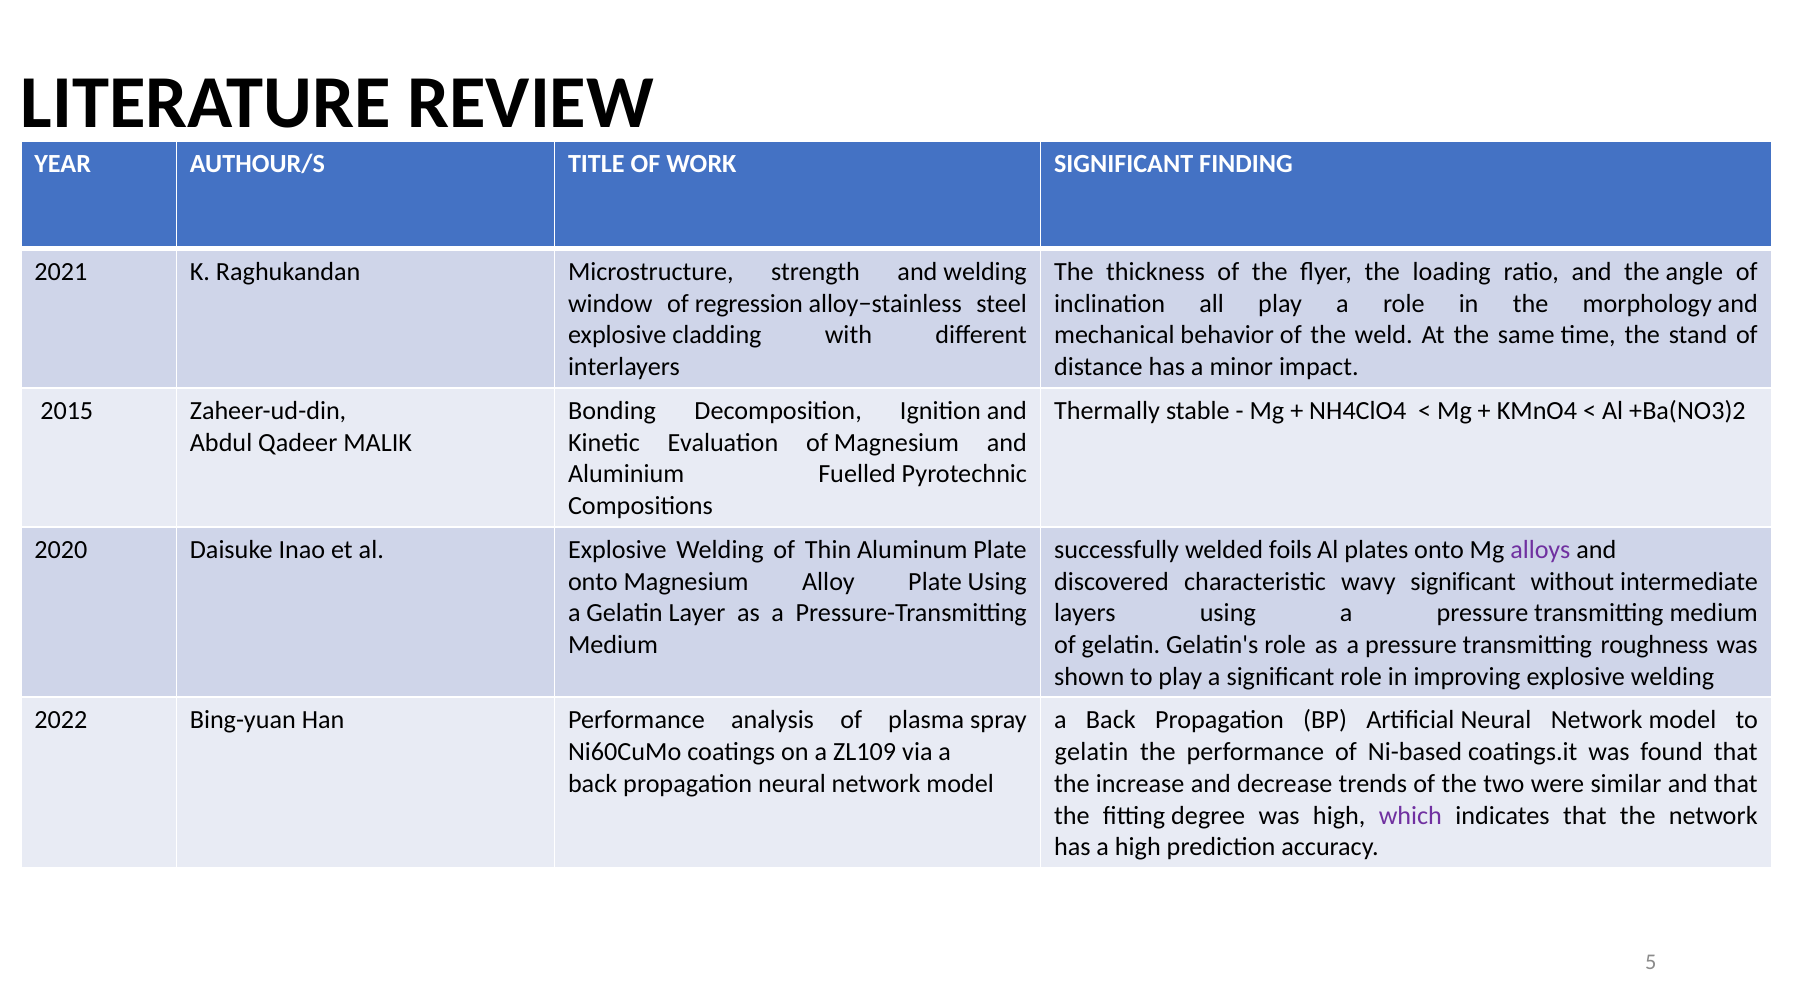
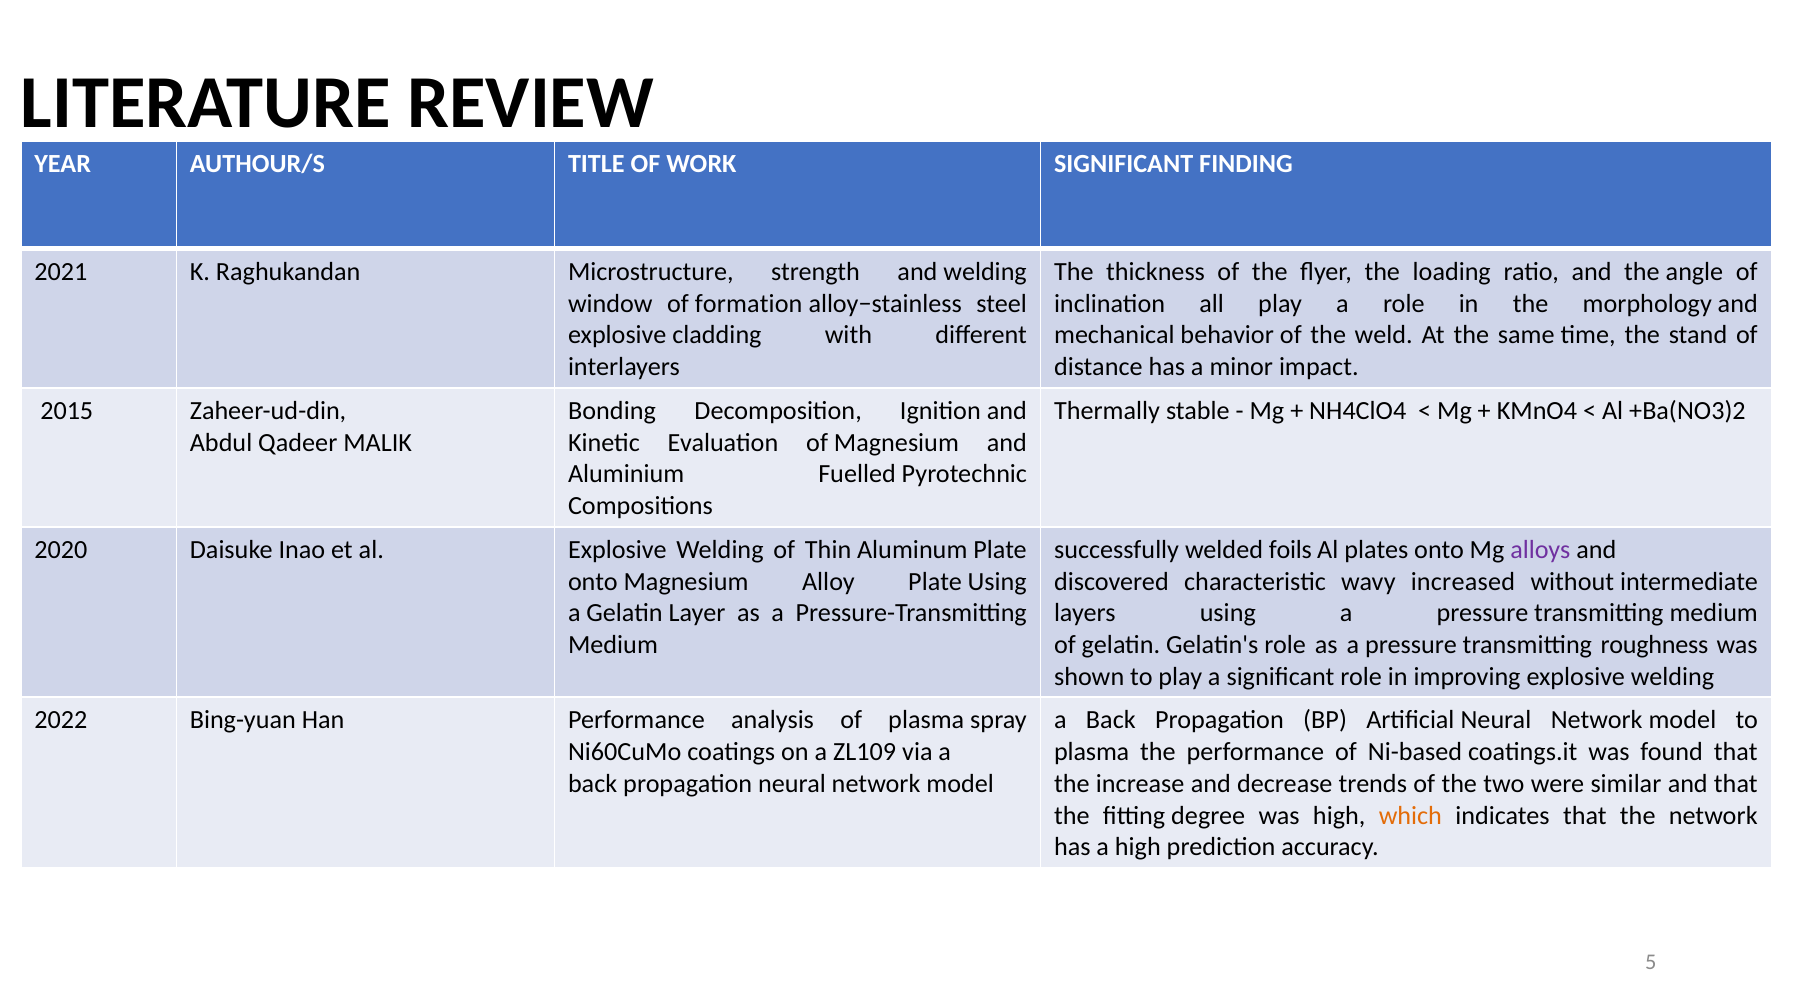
regression: regression -> formation
wavy significant: significant -> increased
gelatin at (1091, 752): gelatin -> plasma
which colour: purple -> orange
